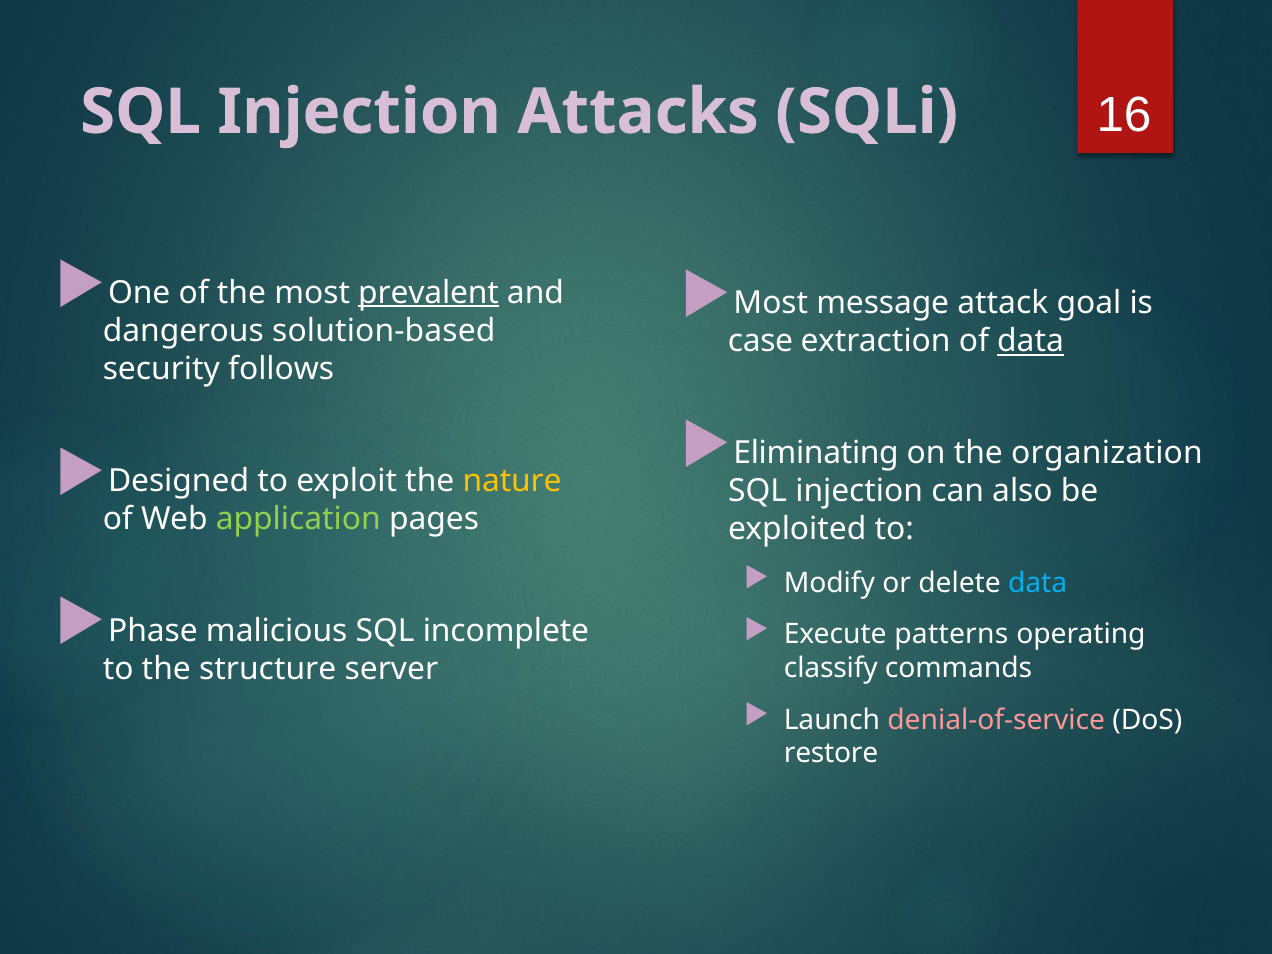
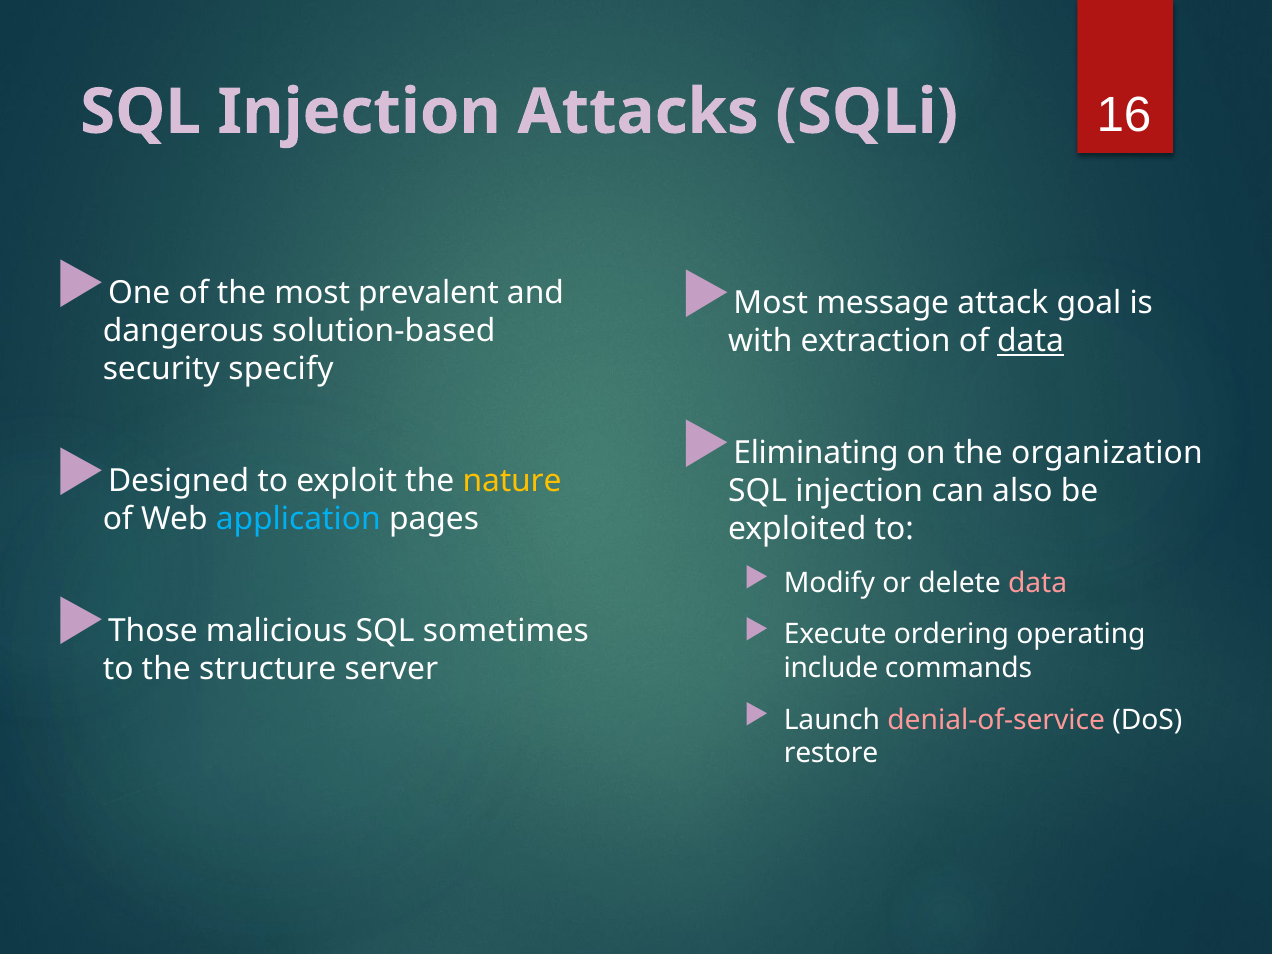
prevalent underline: present -> none
case: case -> with
follows: follows -> specify
application colour: light green -> light blue
data at (1038, 583) colour: light blue -> pink
Phase: Phase -> Those
incomplete: incomplete -> sometimes
patterns: patterns -> ordering
classify: classify -> include
